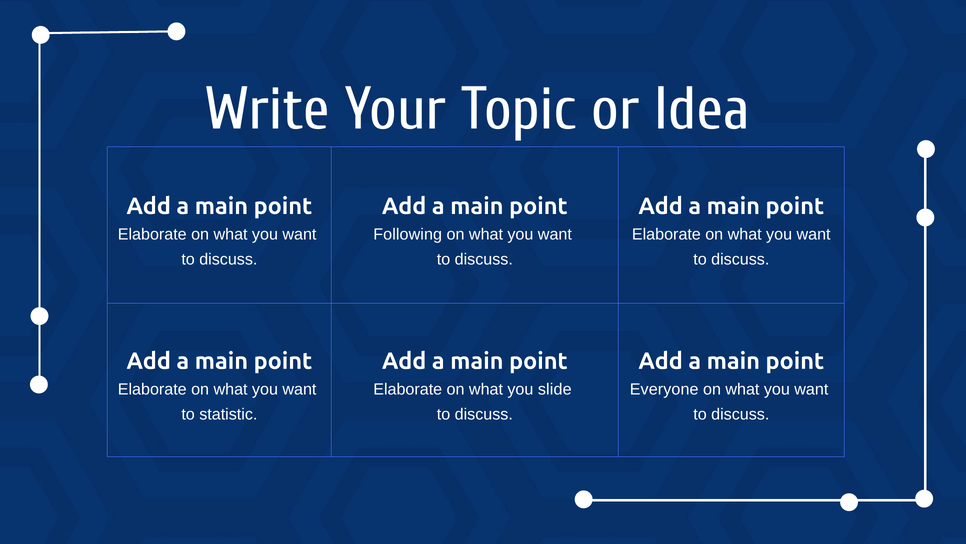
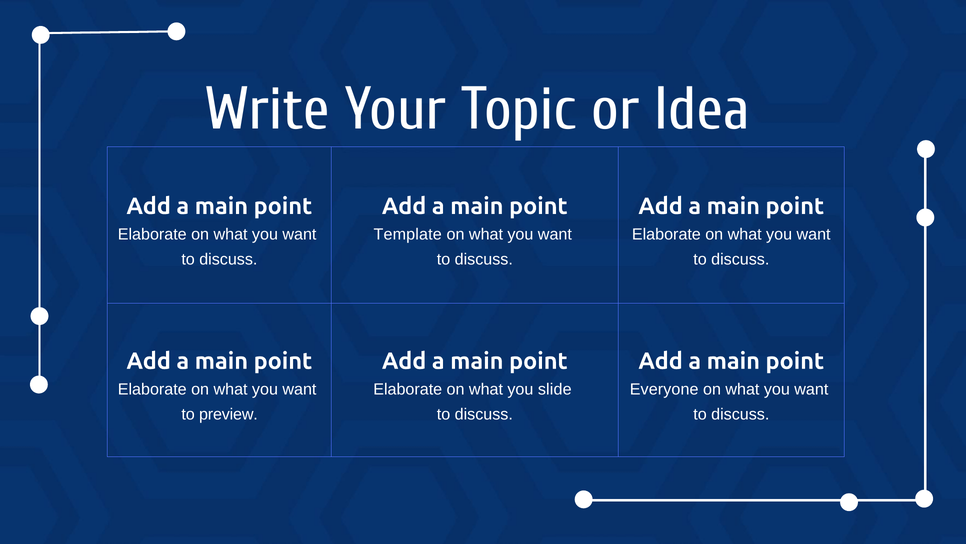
Following: Following -> Template
statistic: statistic -> preview
